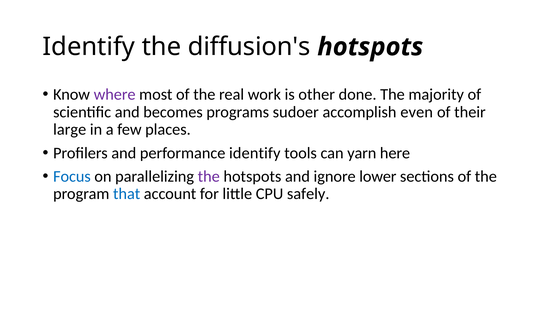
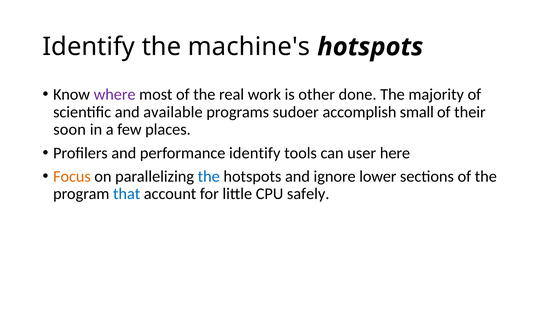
diffusion's: diffusion's -> machine's
becomes: becomes -> available
even: even -> small
large: large -> soon
yarn: yarn -> user
Focus colour: blue -> orange
the at (209, 177) colour: purple -> blue
